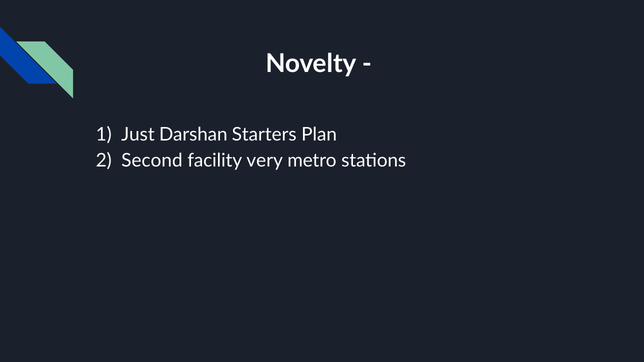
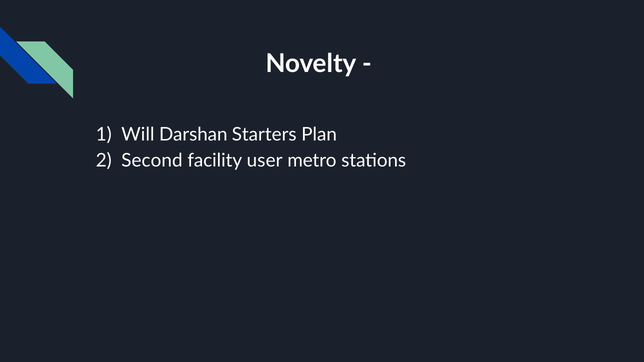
Just: Just -> Will
very: very -> user
